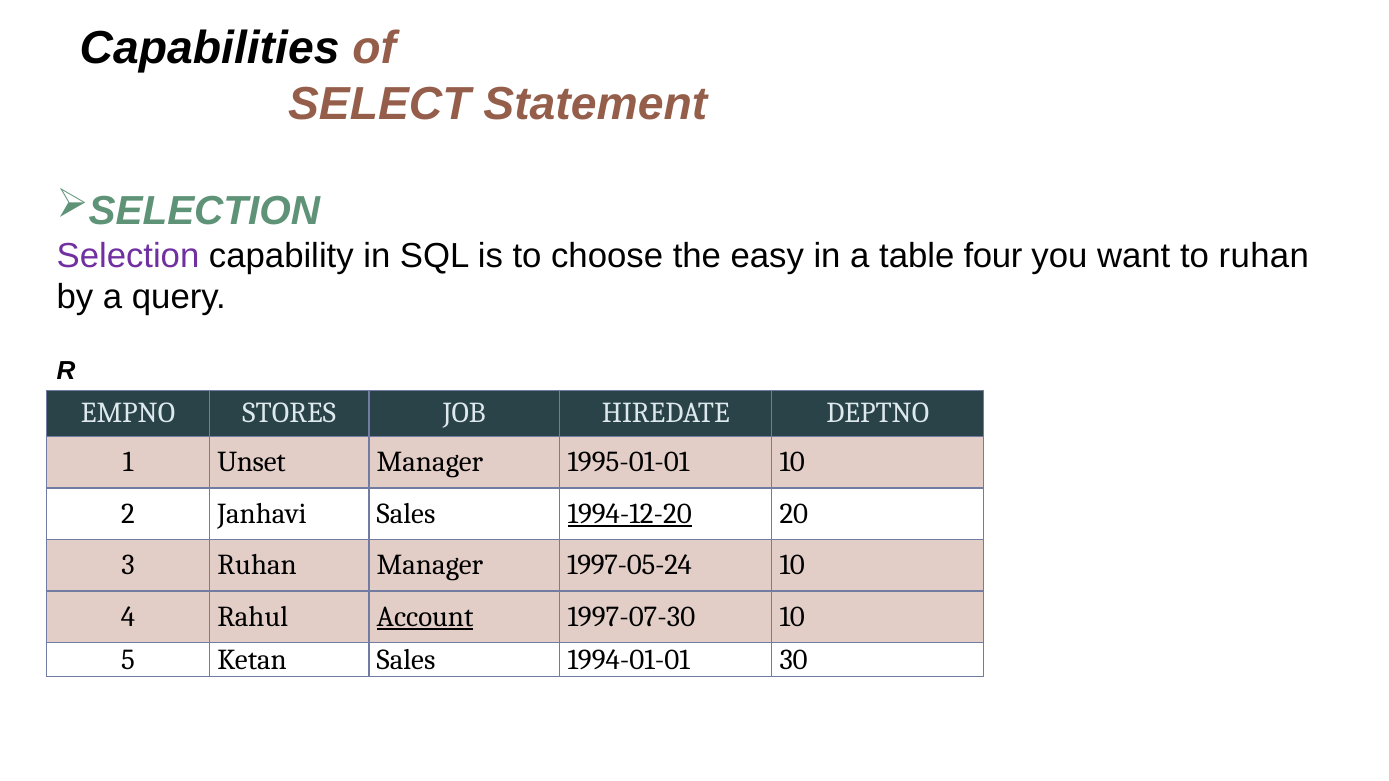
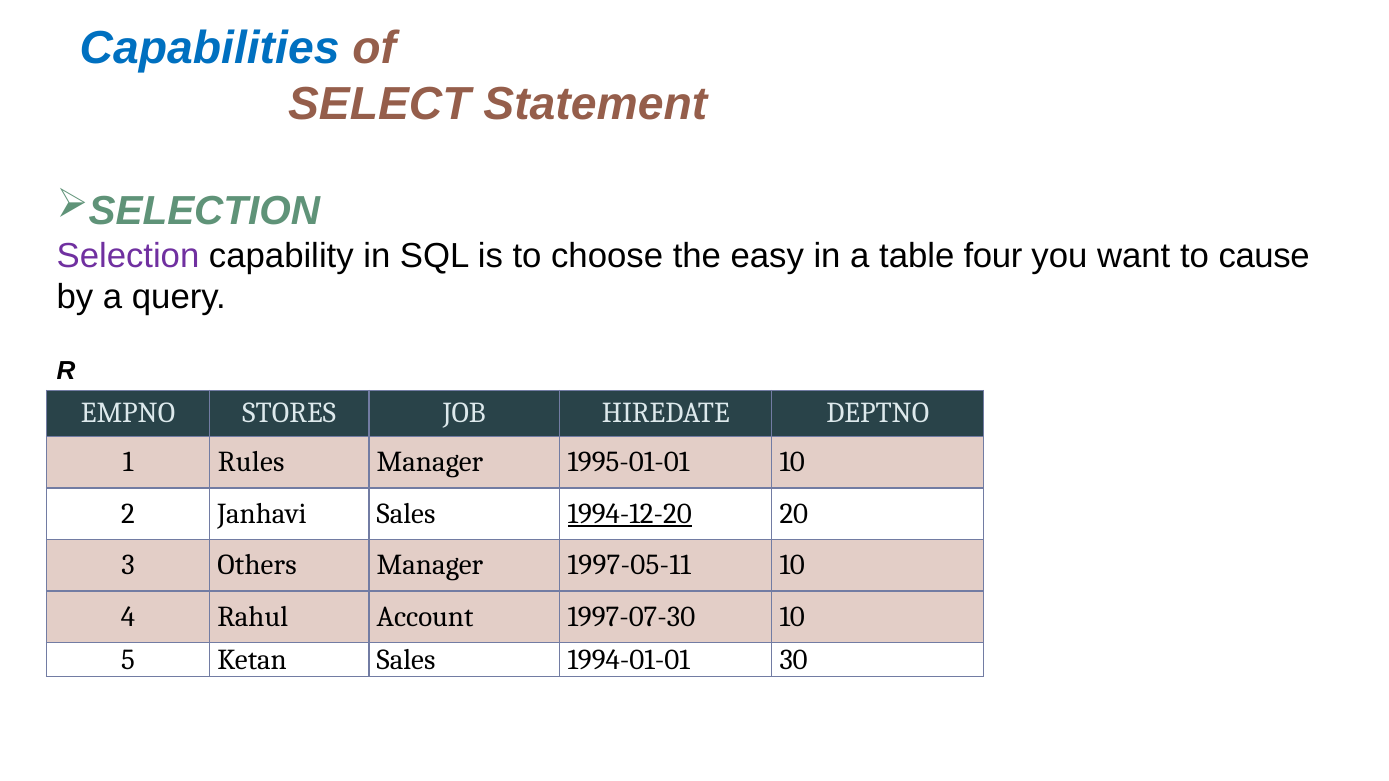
Capabilities colour: black -> blue
to ruhan: ruhan -> cause
Unset: Unset -> Rules
3 Ruhan: Ruhan -> Others
1997-05-24: 1997-05-24 -> 1997-05-11
Account underline: present -> none
